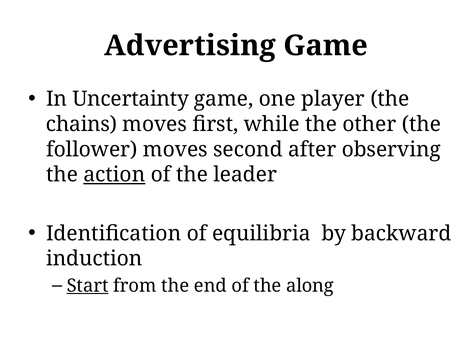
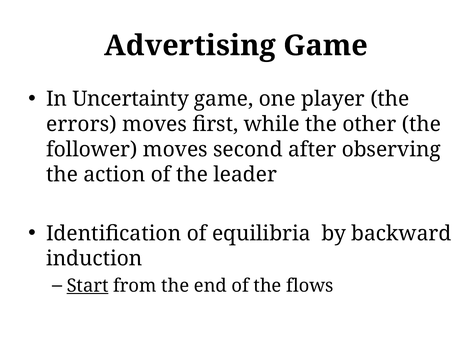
chains: chains -> errors
action underline: present -> none
along: along -> flows
